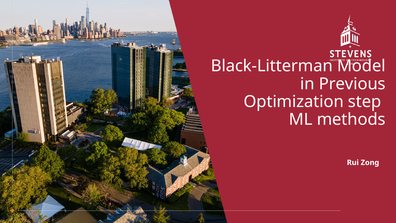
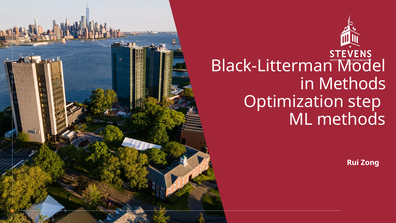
in Previous: Previous -> Methods
